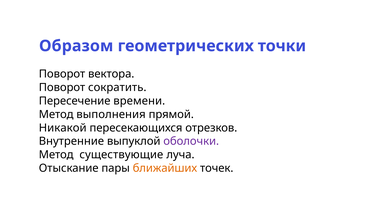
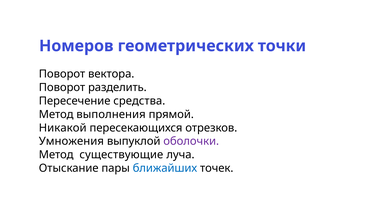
Образом: Образом -> Номеров
сократить: сократить -> разделить
времени: времени -> средства
Внутренние: Внутренние -> Умножения
ближайших colour: orange -> blue
